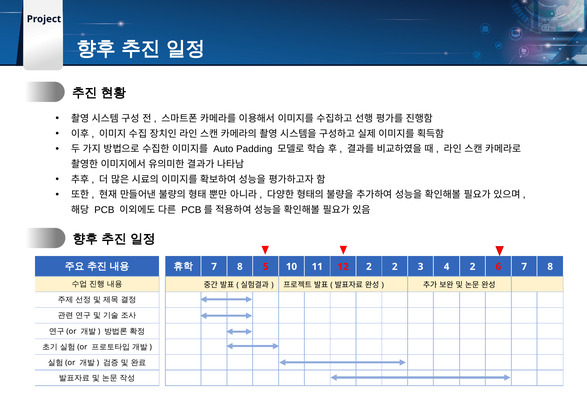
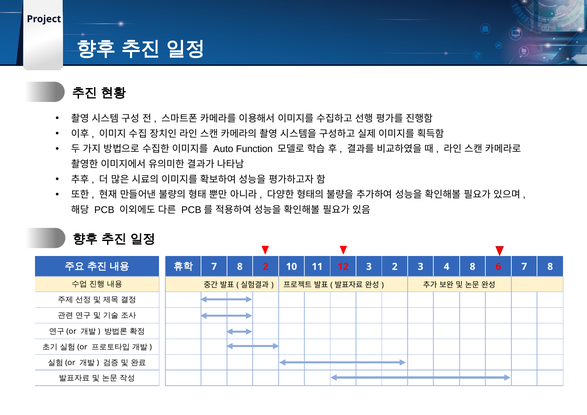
Padding: Padding -> Function
8 5: 5 -> 2
12 2: 2 -> 3
4 2: 2 -> 8
